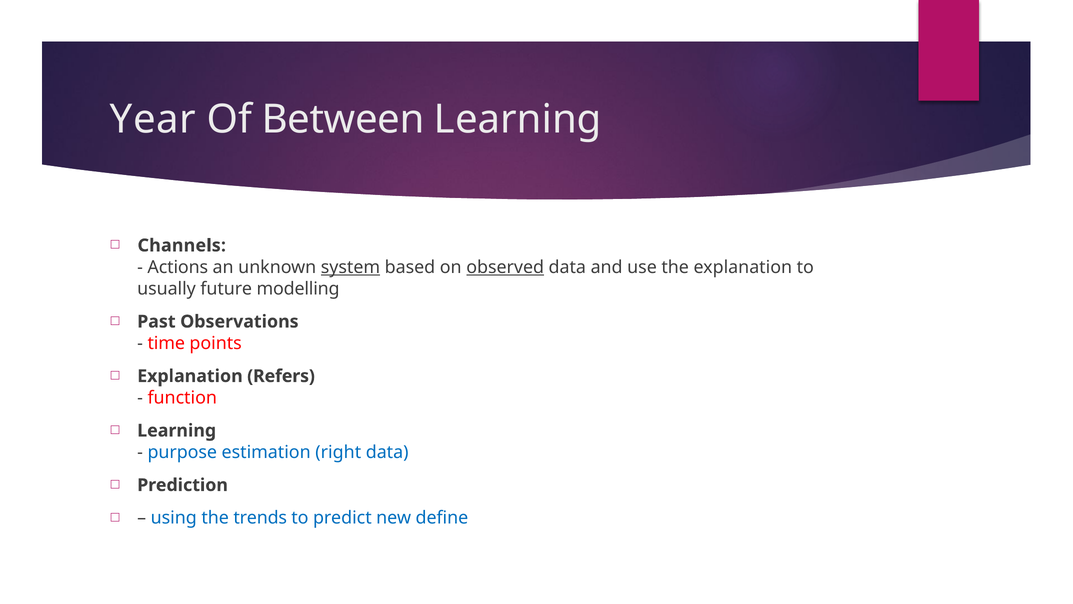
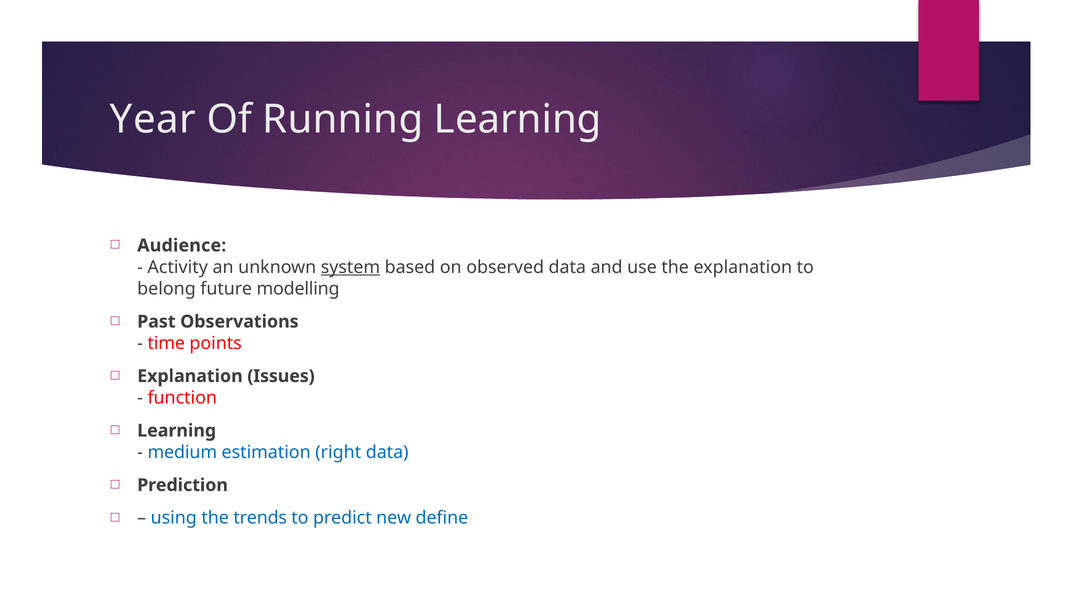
Between: Between -> Running
Channels: Channels -> Audience
Actions: Actions -> Activity
observed underline: present -> none
usually: usually -> belong
Refers: Refers -> Issues
purpose: purpose -> medium
